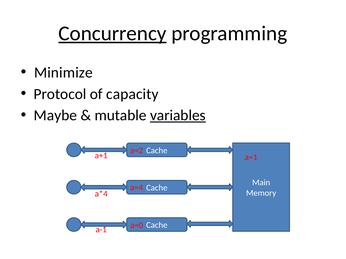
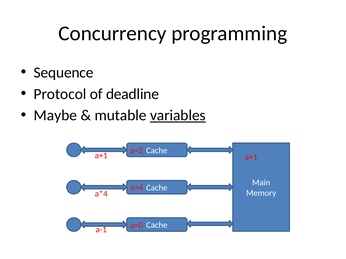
Concurrency underline: present -> none
Minimize: Minimize -> Sequence
capacity: capacity -> deadline
